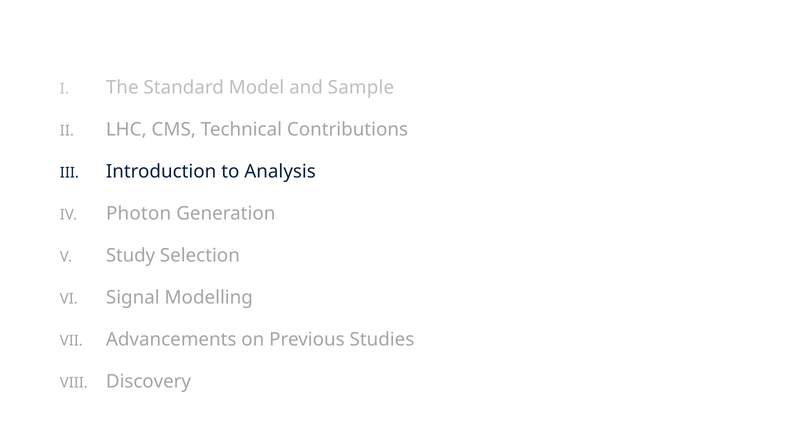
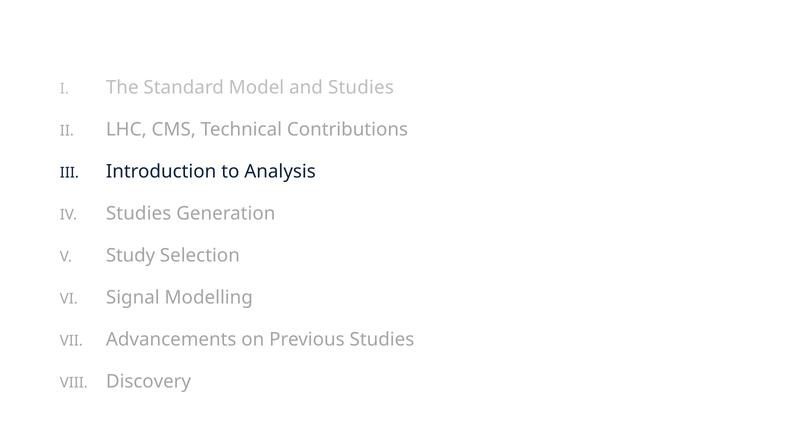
and Sample: Sample -> Studies
Photon at (139, 214): Photon -> Studies
